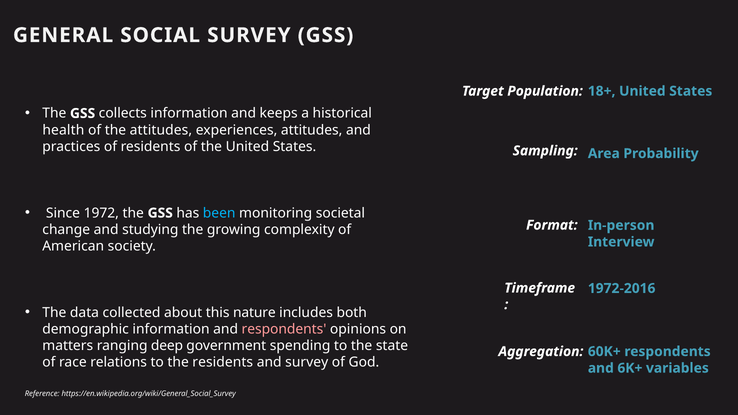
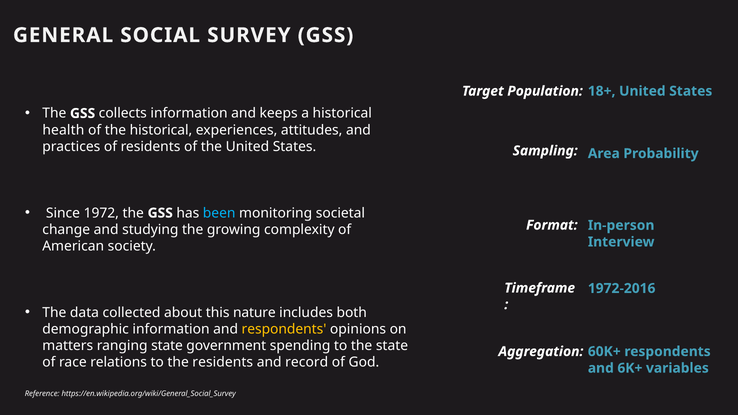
the attitudes: attitudes -> historical
respondents at (284, 329) colour: pink -> yellow
ranging deep: deep -> state
and survey: survey -> record
